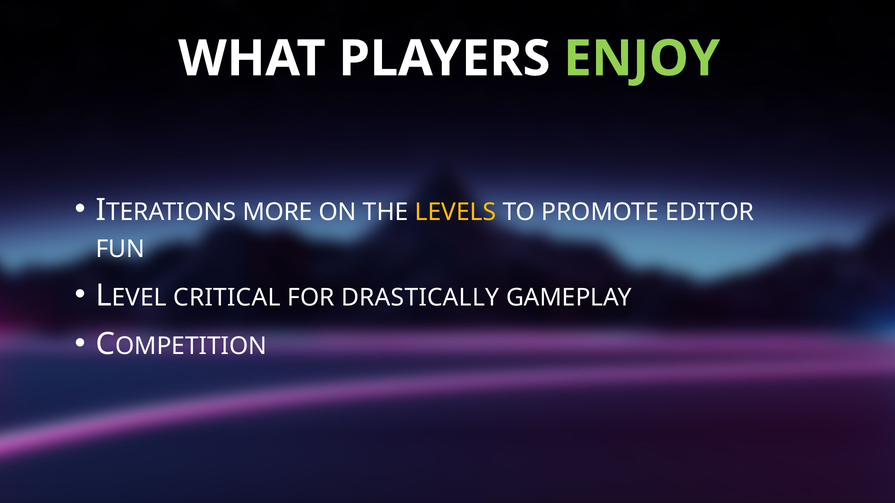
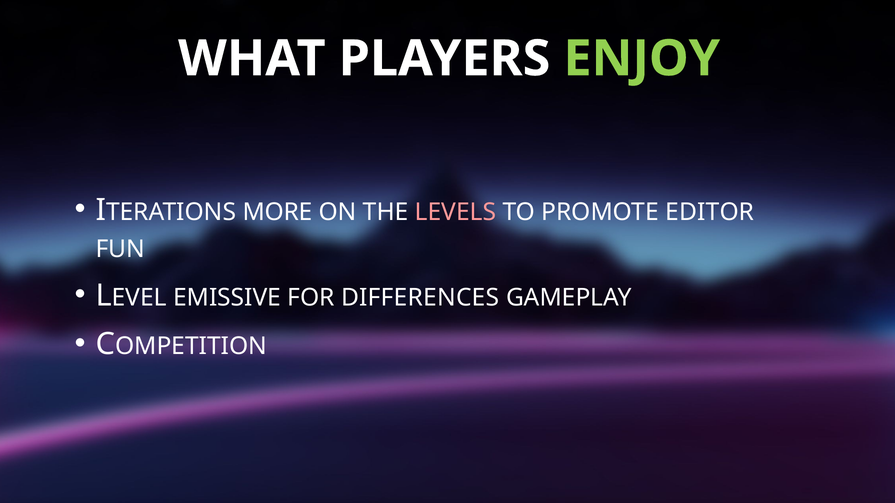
LEVELS colour: yellow -> pink
CRITICAL: CRITICAL -> EMISSIVE
DRASTICALLY: DRASTICALLY -> DIFFERENCES
